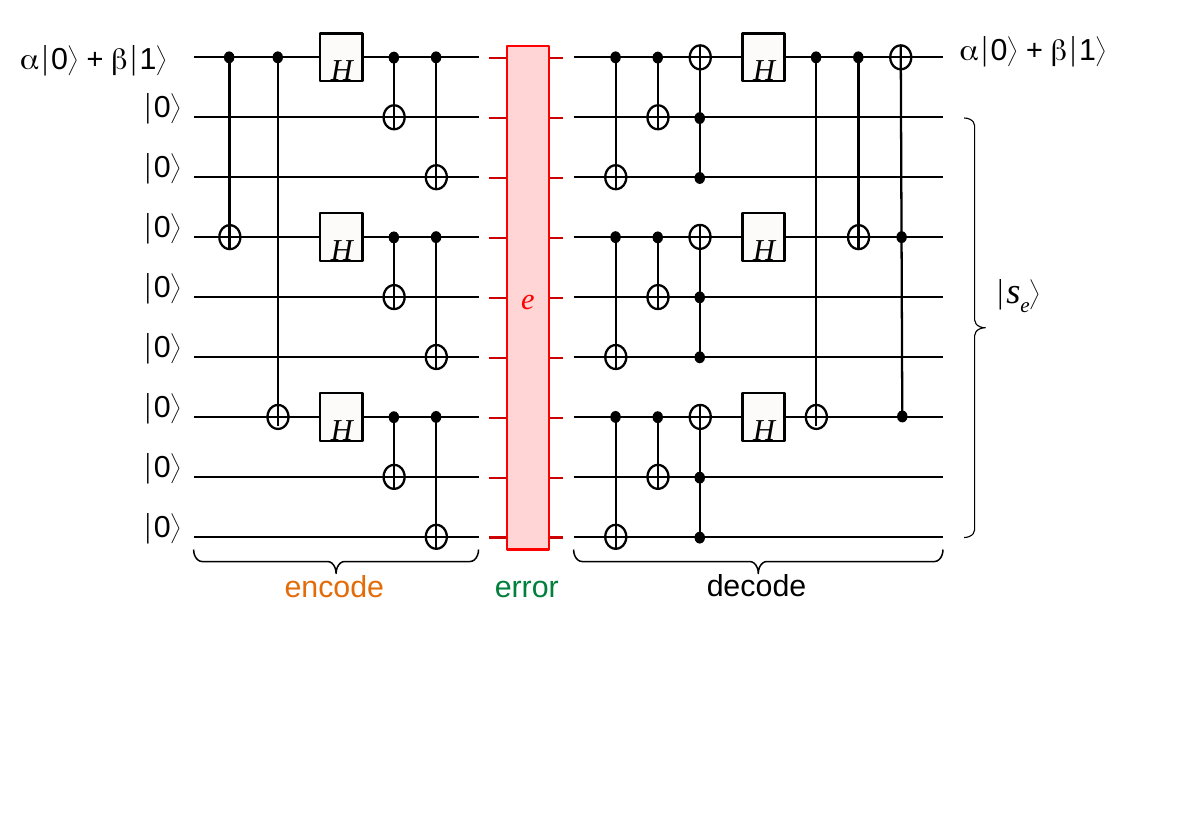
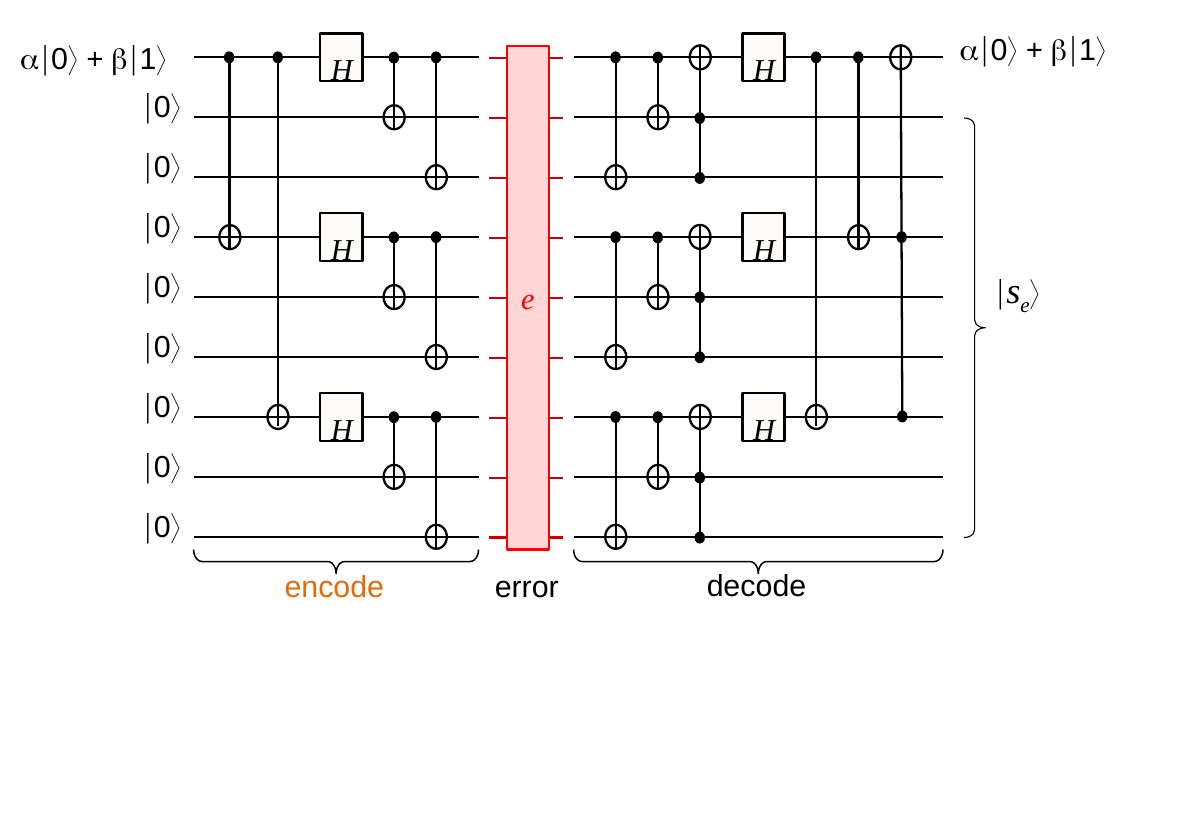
error colour: green -> black
